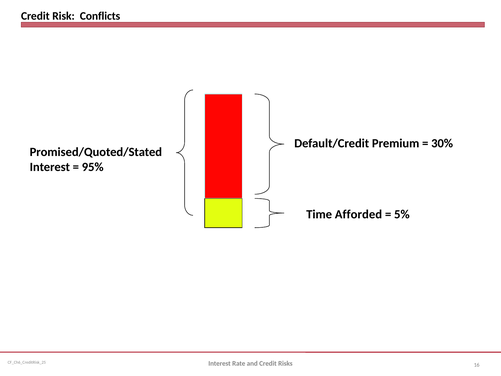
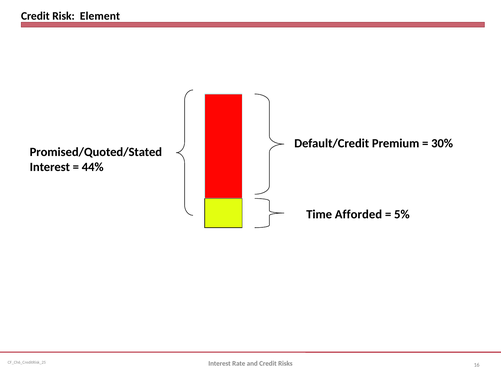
Conflicts: Conflicts -> Element
95%: 95% -> 44%
